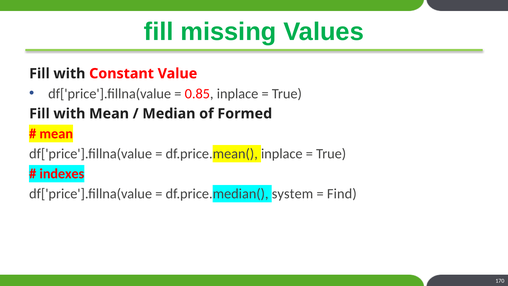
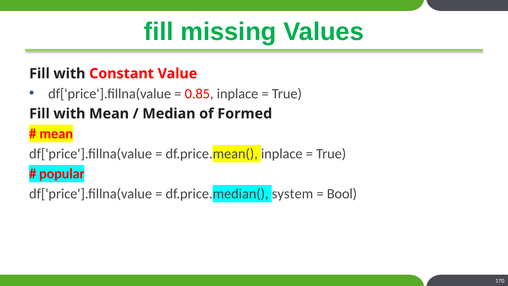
indexes: indexes -> popular
Find: Find -> Bool
